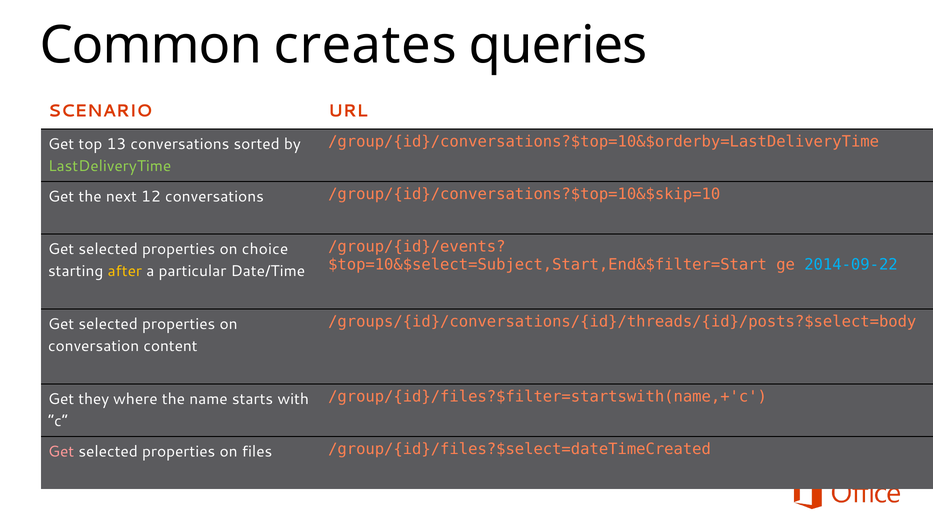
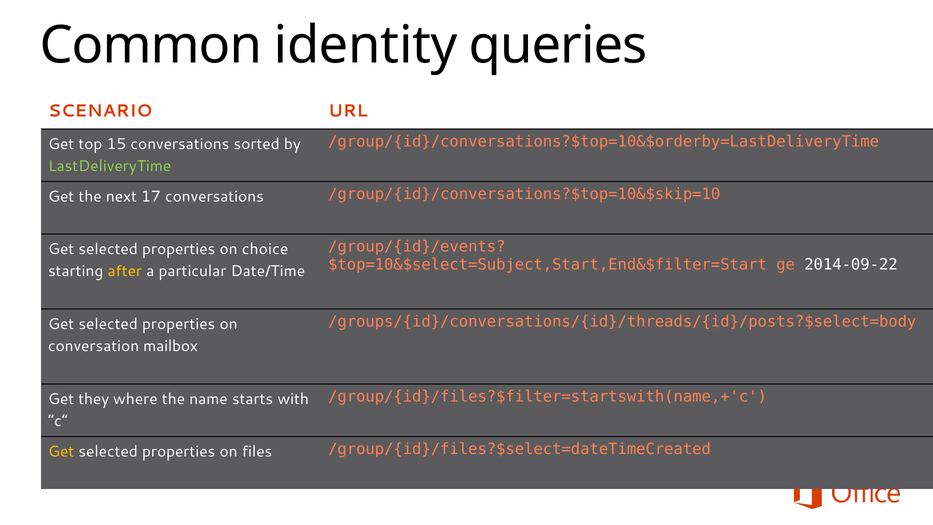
creates: creates -> identity
13: 13 -> 15
12: 12 -> 17
2014-09-22 colour: light blue -> white
content: content -> mailbox
Get at (61, 452) colour: pink -> yellow
